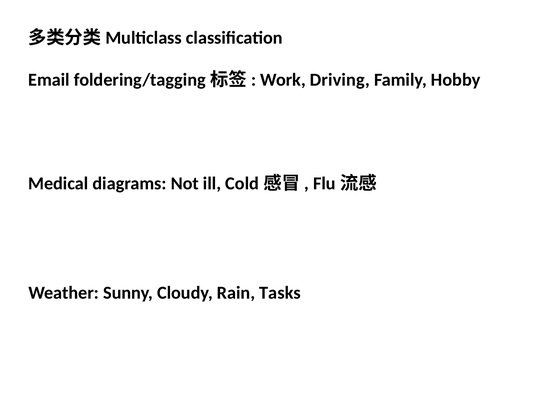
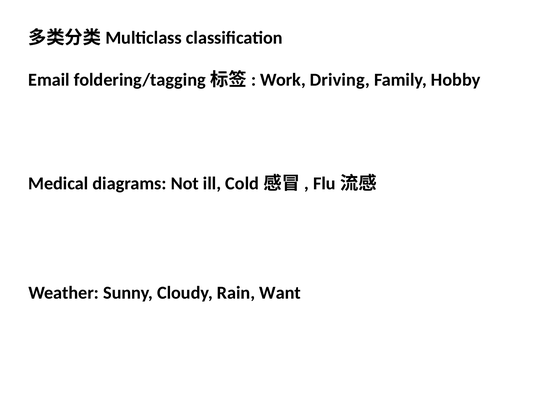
Tasks: Tasks -> Want
